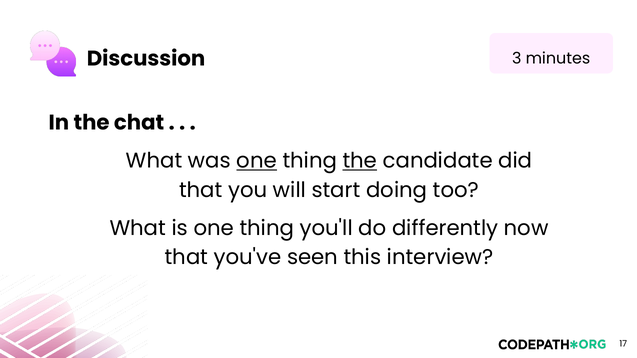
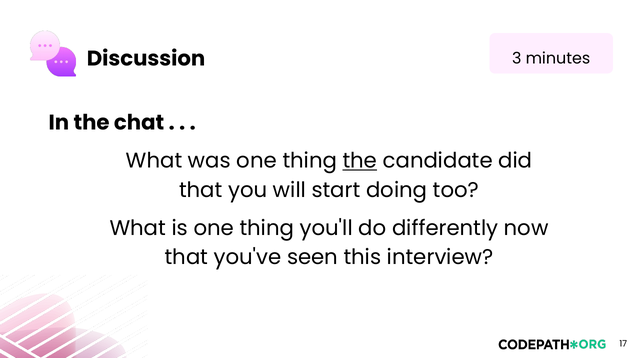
one at (257, 161) underline: present -> none
